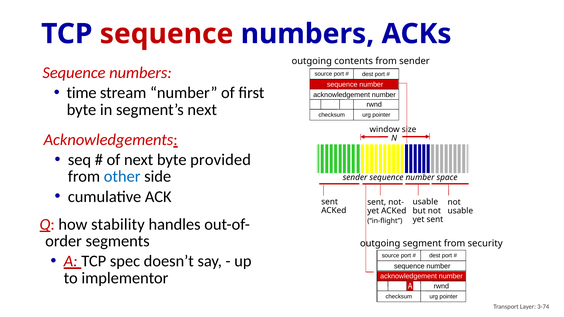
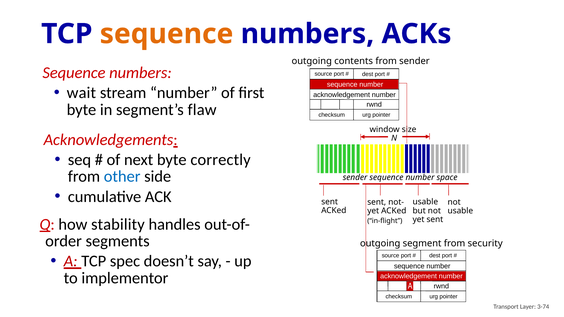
sequence at (167, 34) colour: red -> orange
time: time -> wait
segment’s next: next -> flaw
provided: provided -> correctly
